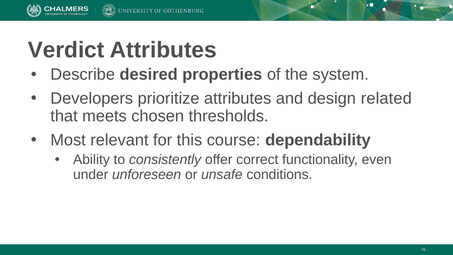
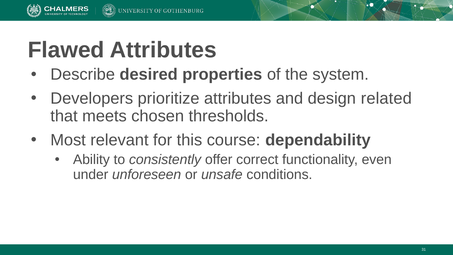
Verdict: Verdict -> Flawed
